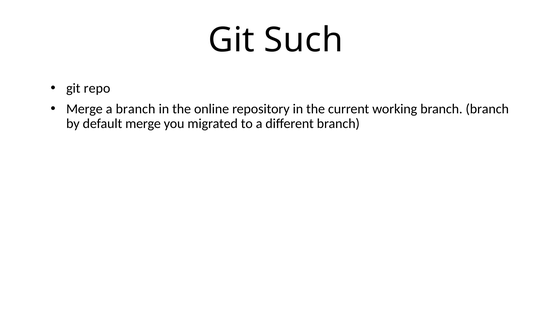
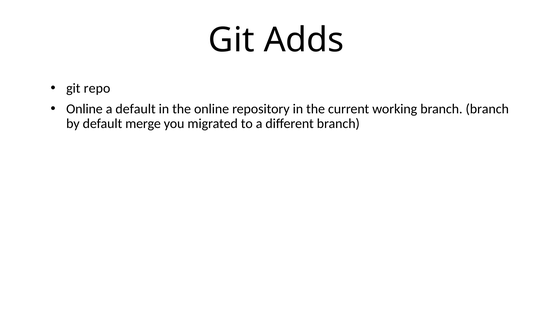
Such: Such -> Adds
Merge at (84, 109): Merge -> Online
a branch: branch -> default
